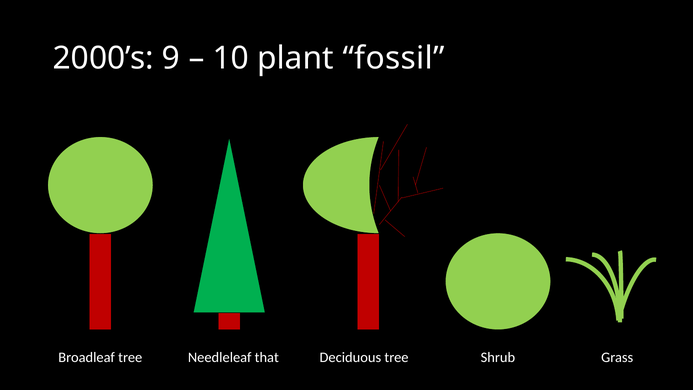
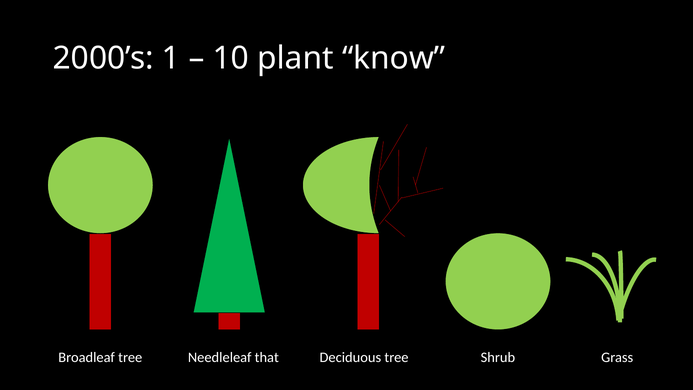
9: 9 -> 1
fossil: fossil -> know
